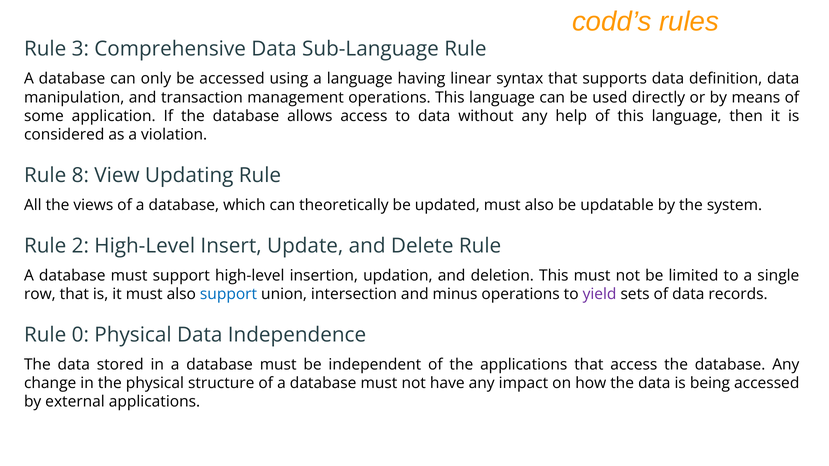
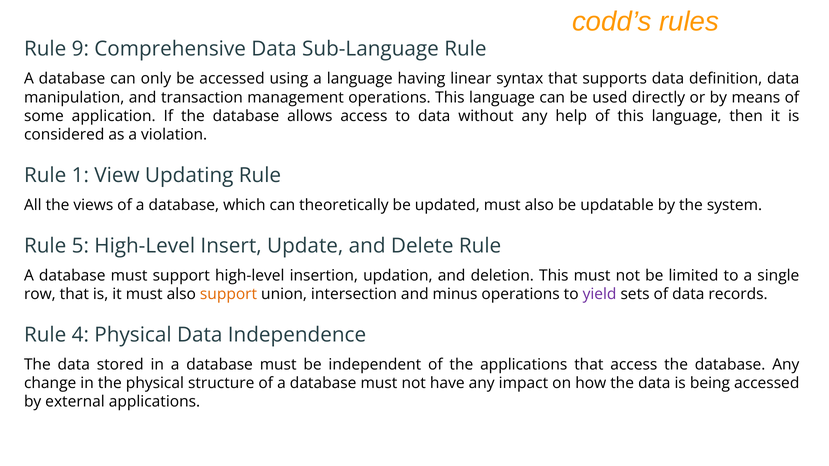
3: 3 -> 9
8: 8 -> 1
2: 2 -> 5
support at (229, 294) colour: blue -> orange
0: 0 -> 4
